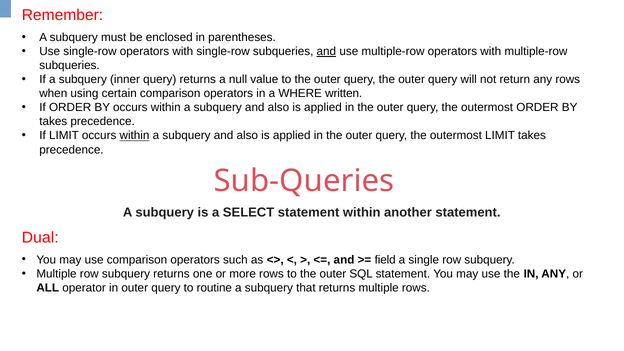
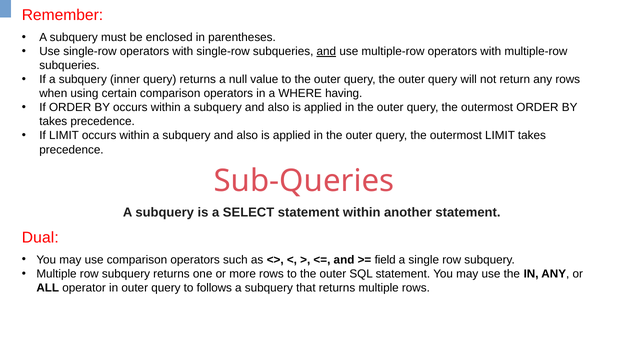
written: written -> having
within at (134, 136) underline: present -> none
routine: routine -> follows
